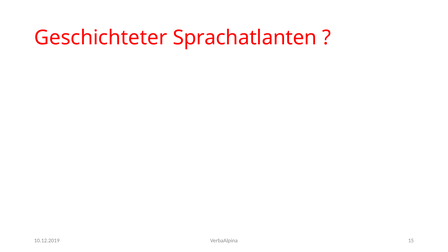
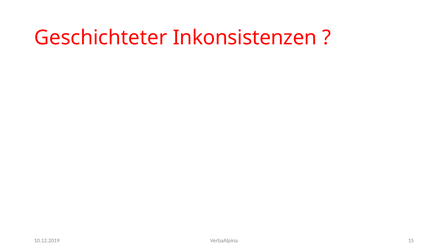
Sprachatlanten: Sprachatlanten -> Inkonsistenzen
